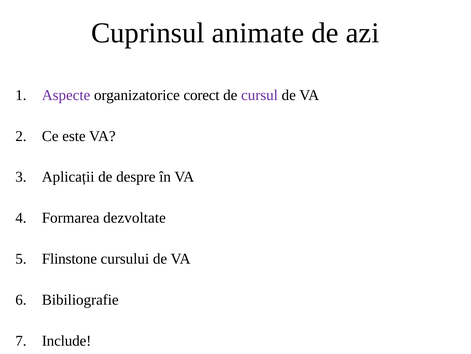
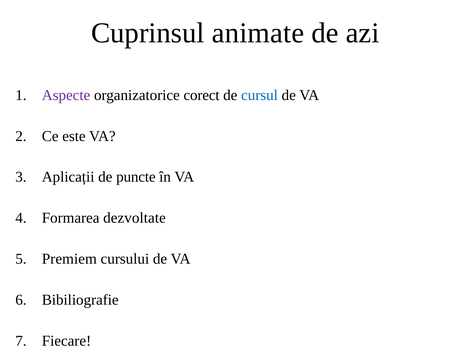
cursul colour: purple -> blue
despre: despre -> puncte
Flinstone: Flinstone -> Premiem
Include: Include -> Fiecare
